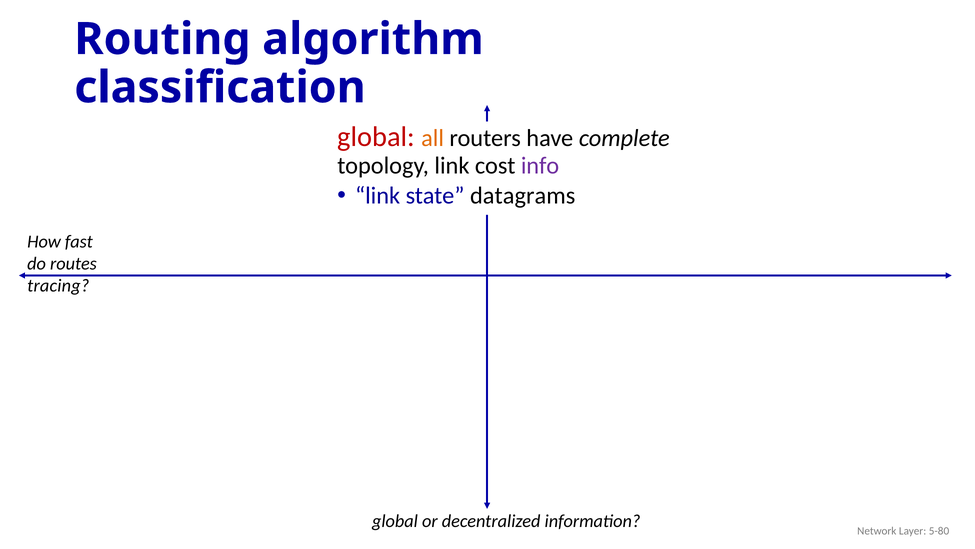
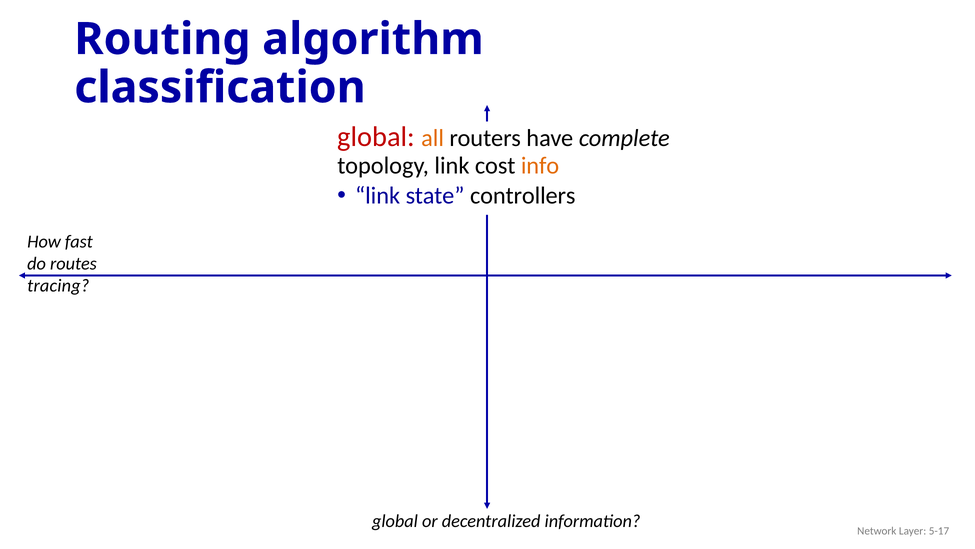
info colour: purple -> orange
datagrams: datagrams -> controllers
5-80: 5-80 -> 5-17
